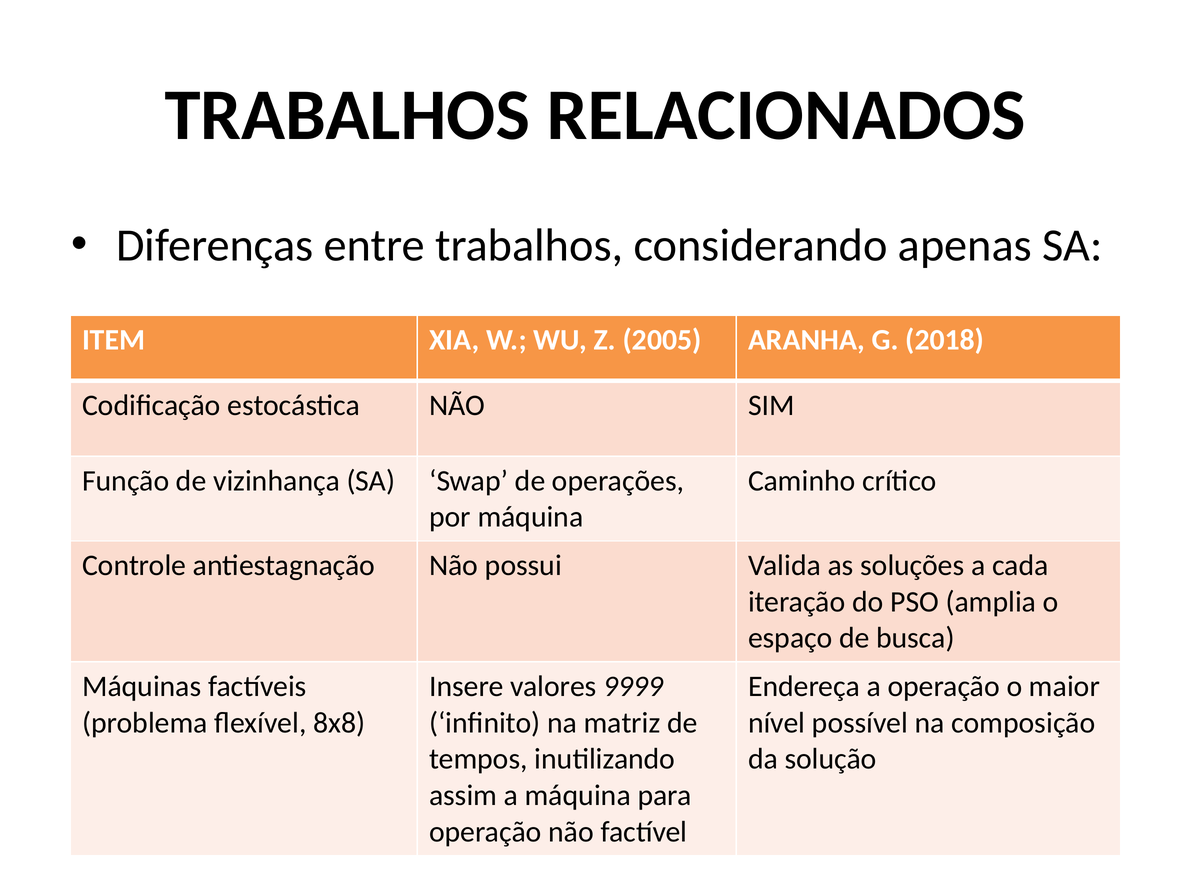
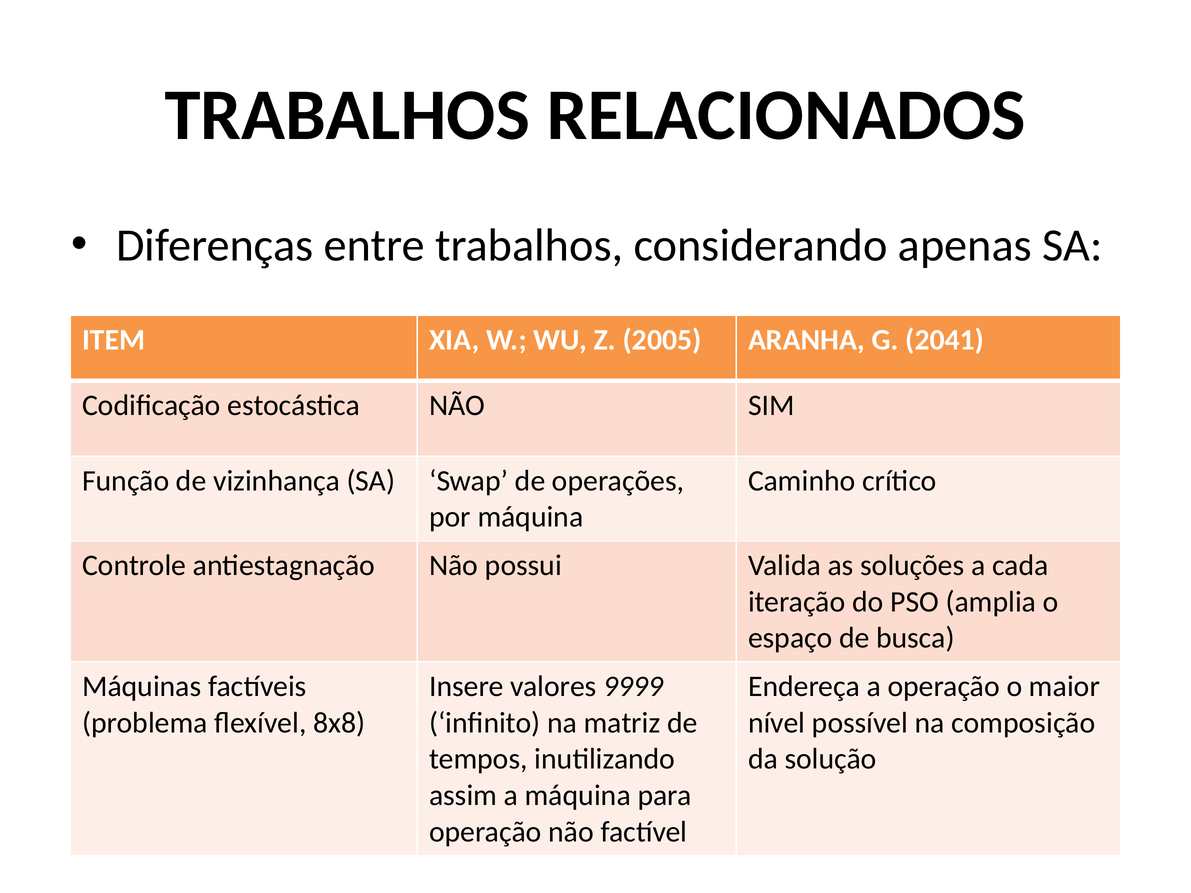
2018: 2018 -> 2041
